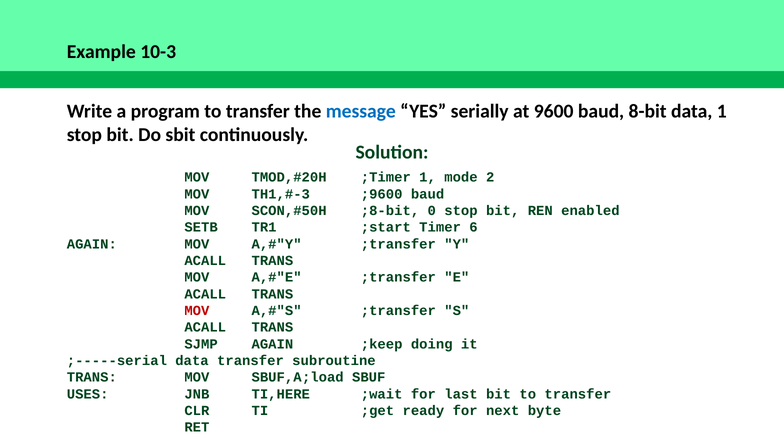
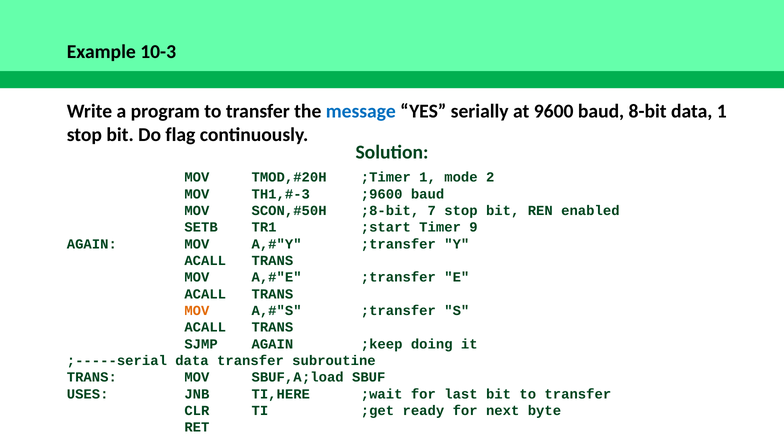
sbit: sbit -> flag
0: 0 -> 7
6: 6 -> 9
MOV at (197, 311) colour: red -> orange
